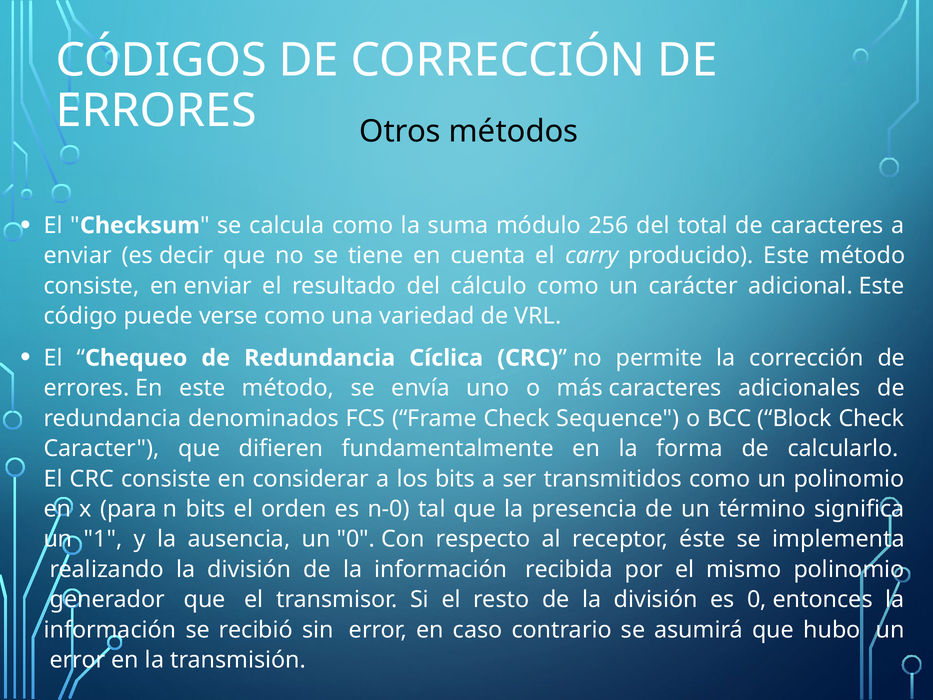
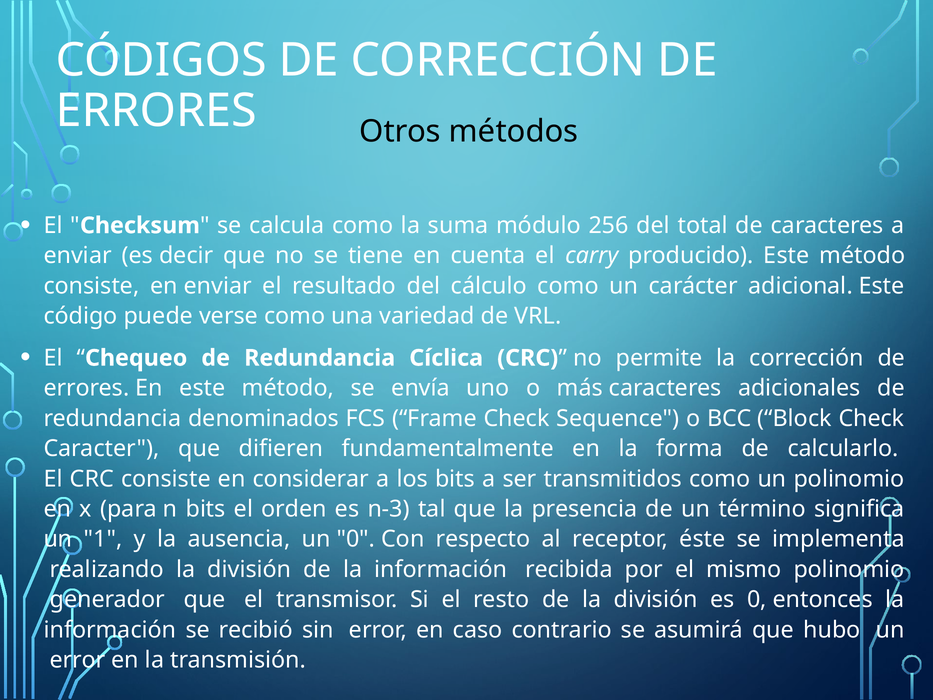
n-0: n-0 -> n-3
